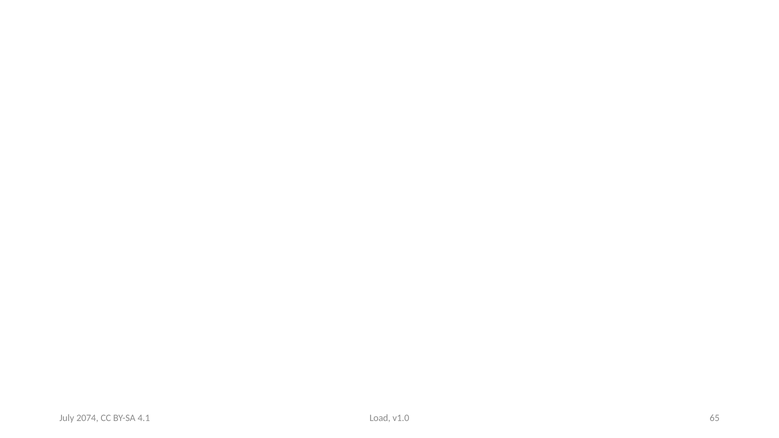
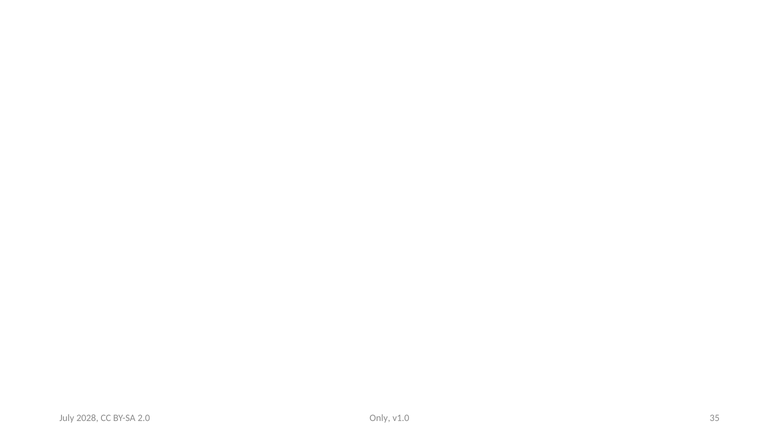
Load: Load -> Only
65: 65 -> 35
2074: 2074 -> 2028
4.1: 4.1 -> 2.0
